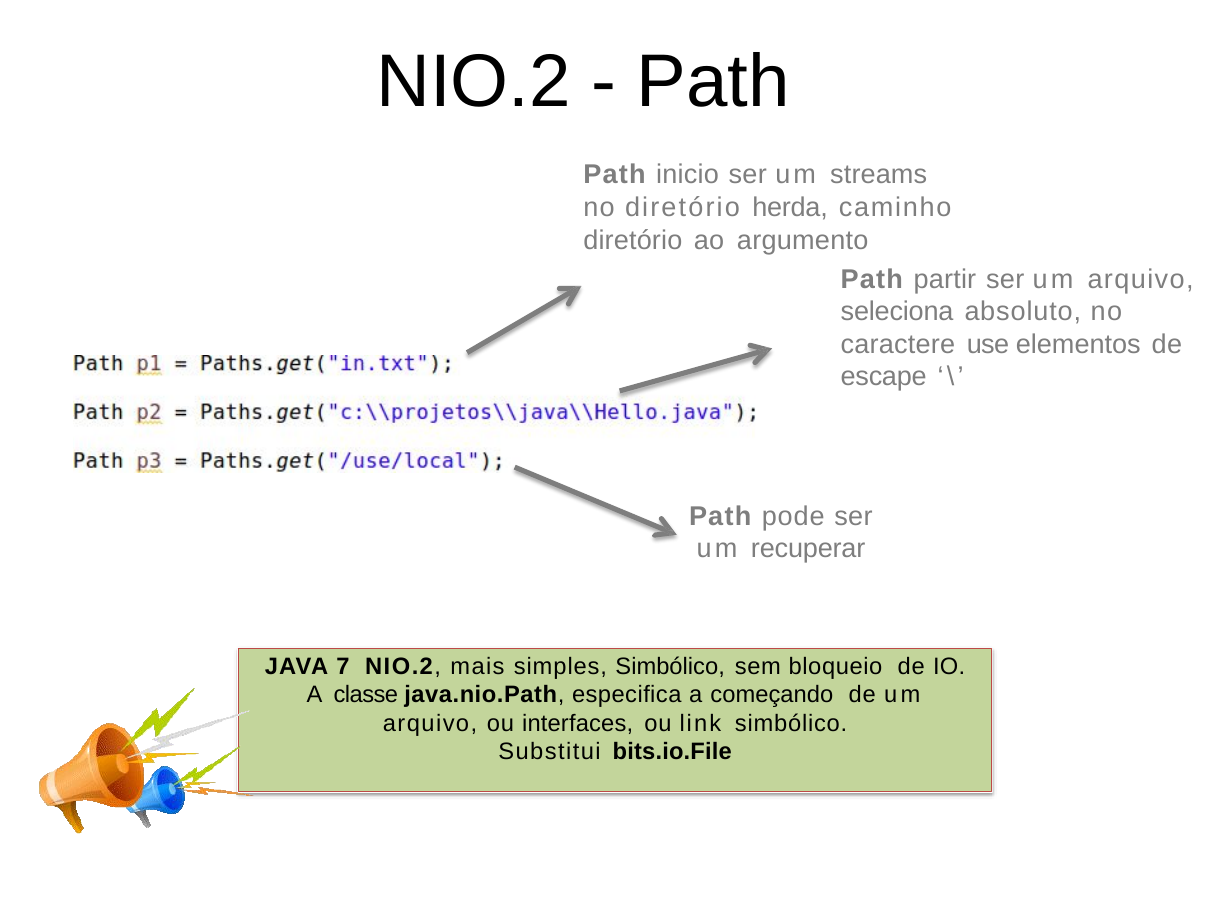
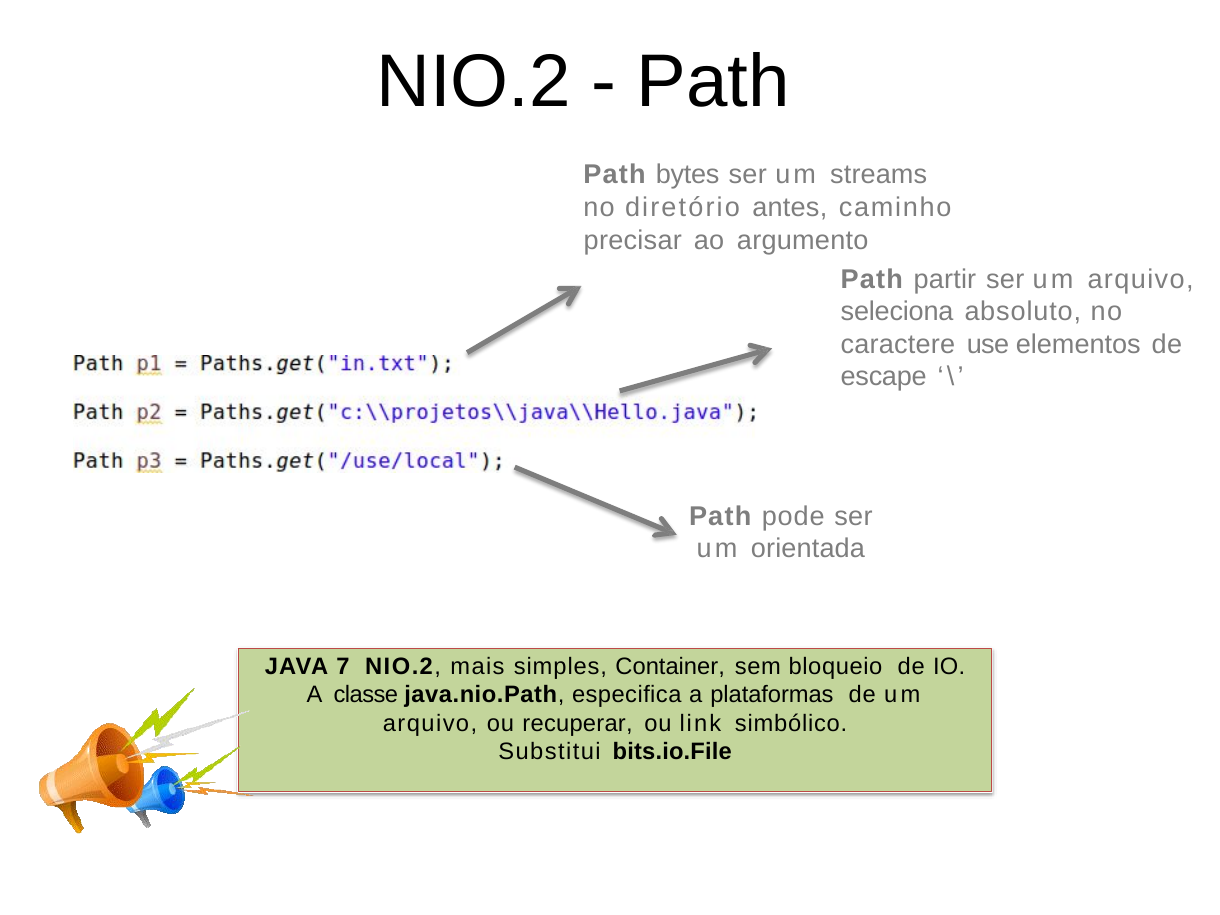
inicio: inicio -> bytes
herda: herda -> antes
diretório at (633, 240): diretório -> precisar
recuperar: recuperar -> orientada
simples Simbólico: Simbólico -> Container
começando: começando -> plataformas
interfaces: interfaces -> recuperar
